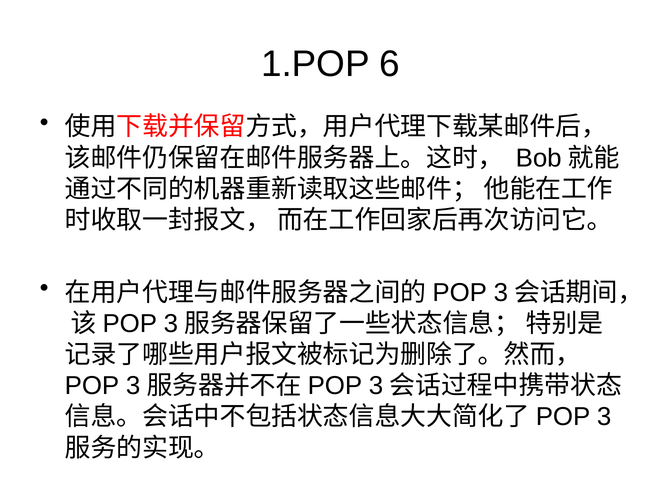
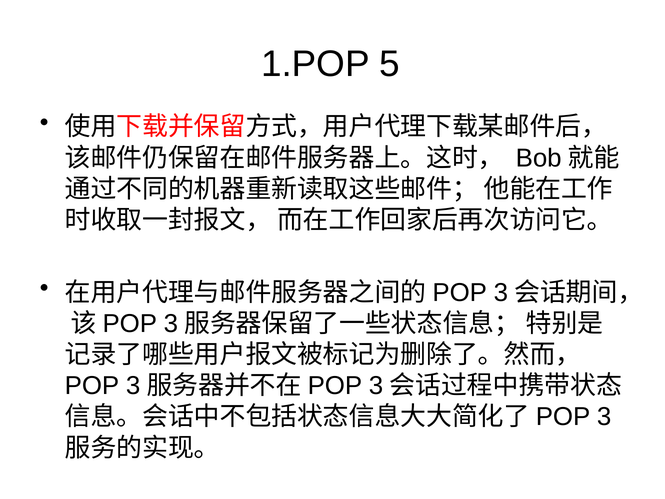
6: 6 -> 5
